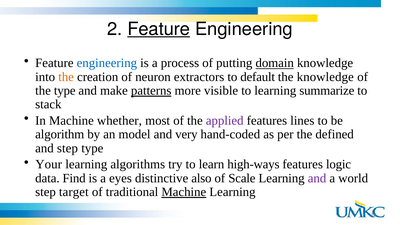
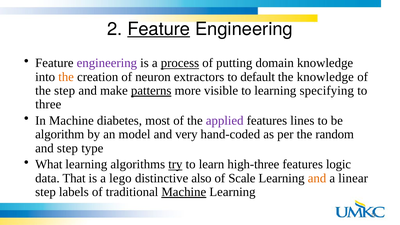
engineering at (107, 63) colour: blue -> purple
process underline: none -> present
domain underline: present -> none
the type: type -> step
summarize: summarize -> specifying
stack: stack -> three
whether: whether -> diabetes
defined: defined -> random
Your: Your -> What
try underline: none -> present
high-ways: high-ways -> high-three
Find: Find -> That
eyes: eyes -> lego
and at (317, 178) colour: purple -> orange
world: world -> linear
target: target -> labels
